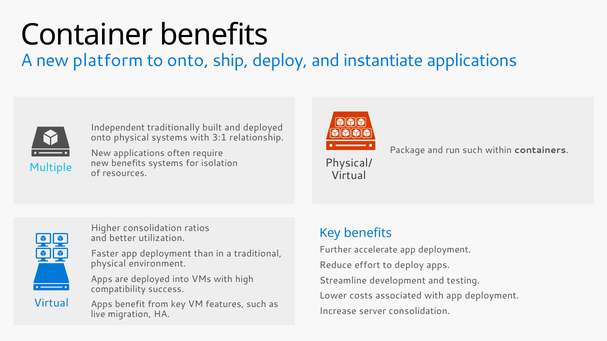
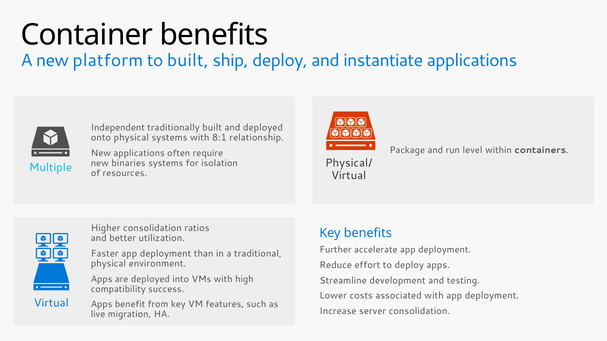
to onto: onto -> built
3:1: 3:1 -> 8:1
run such: such -> level
new benefits: benefits -> binaries
